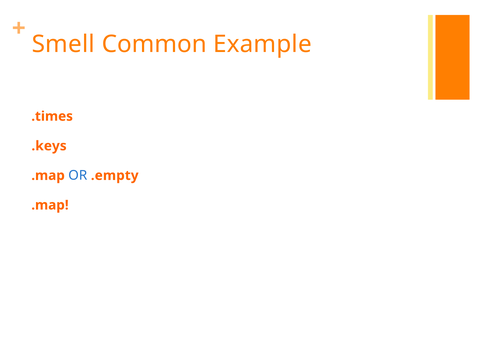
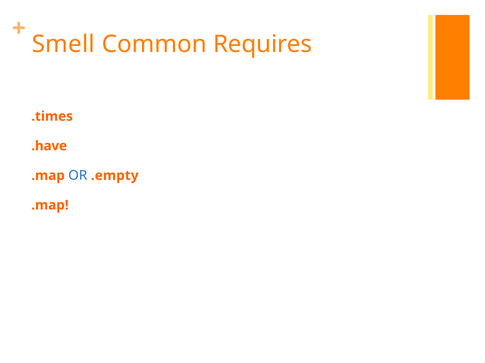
Example: Example -> Requires
.keys: .keys -> .have
